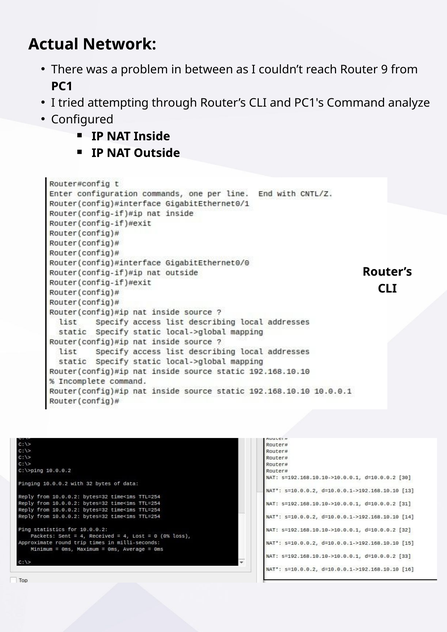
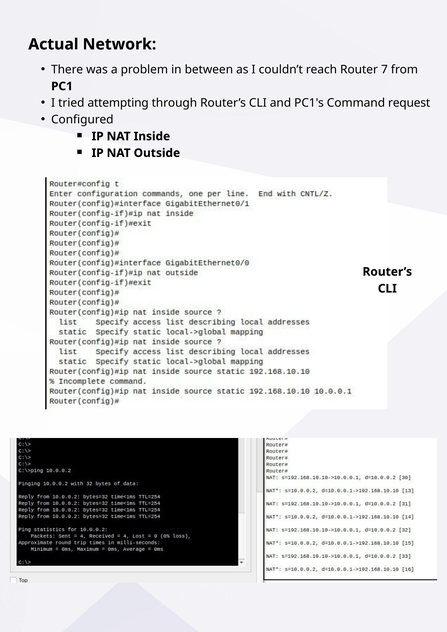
9: 9 -> 7
analyze: analyze -> request
